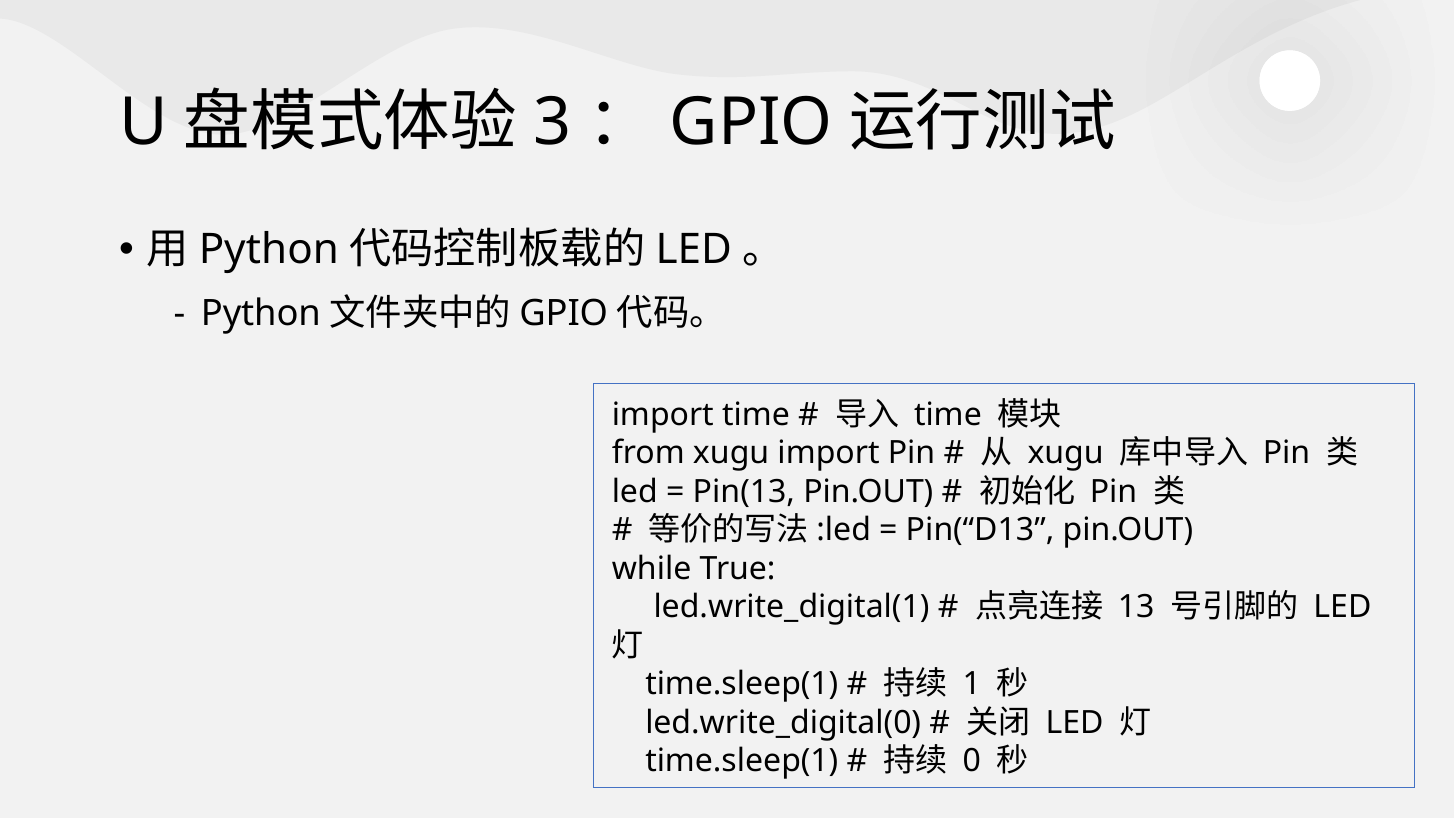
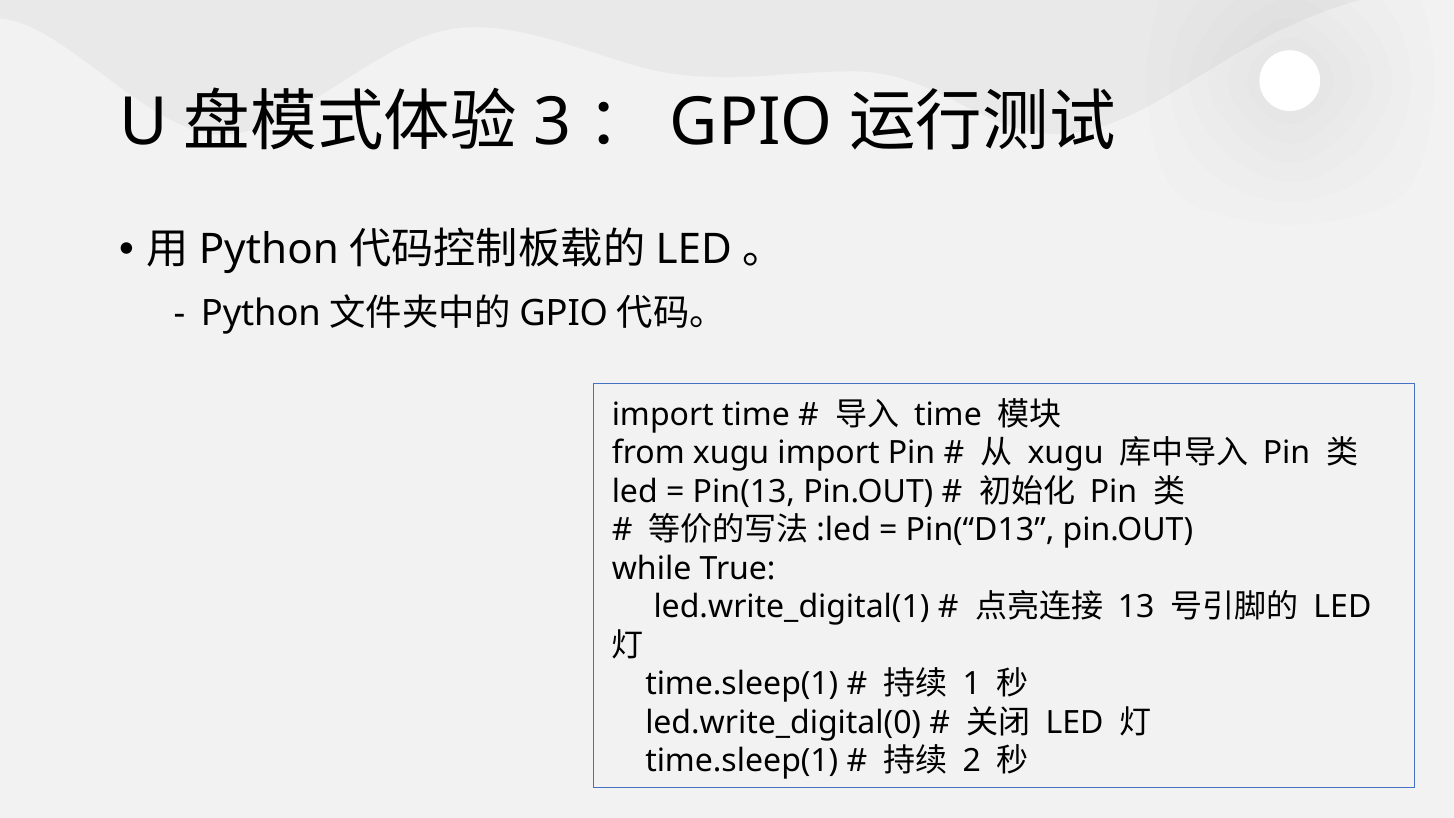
0: 0 -> 2
